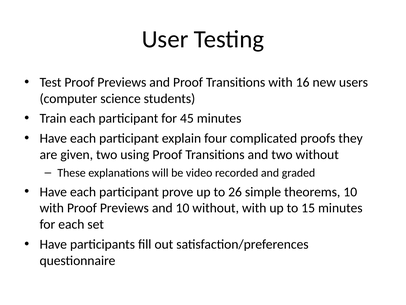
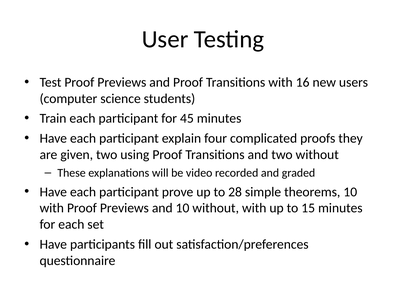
26: 26 -> 28
